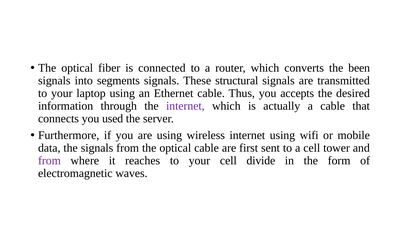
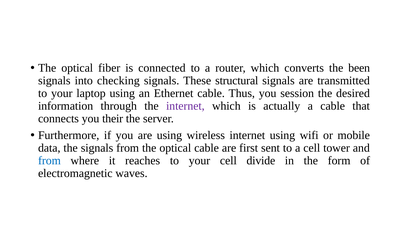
segments: segments -> checking
accepts: accepts -> session
used: used -> their
from at (49, 160) colour: purple -> blue
